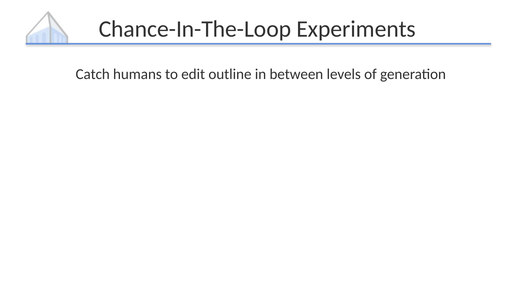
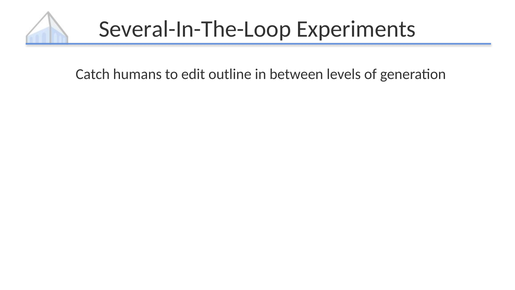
Chance-In-The-Loop: Chance-In-The-Loop -> Several-In-The-Loop
